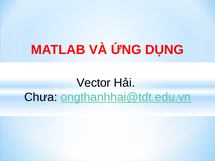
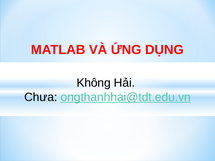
Vector: Vector -> Không
